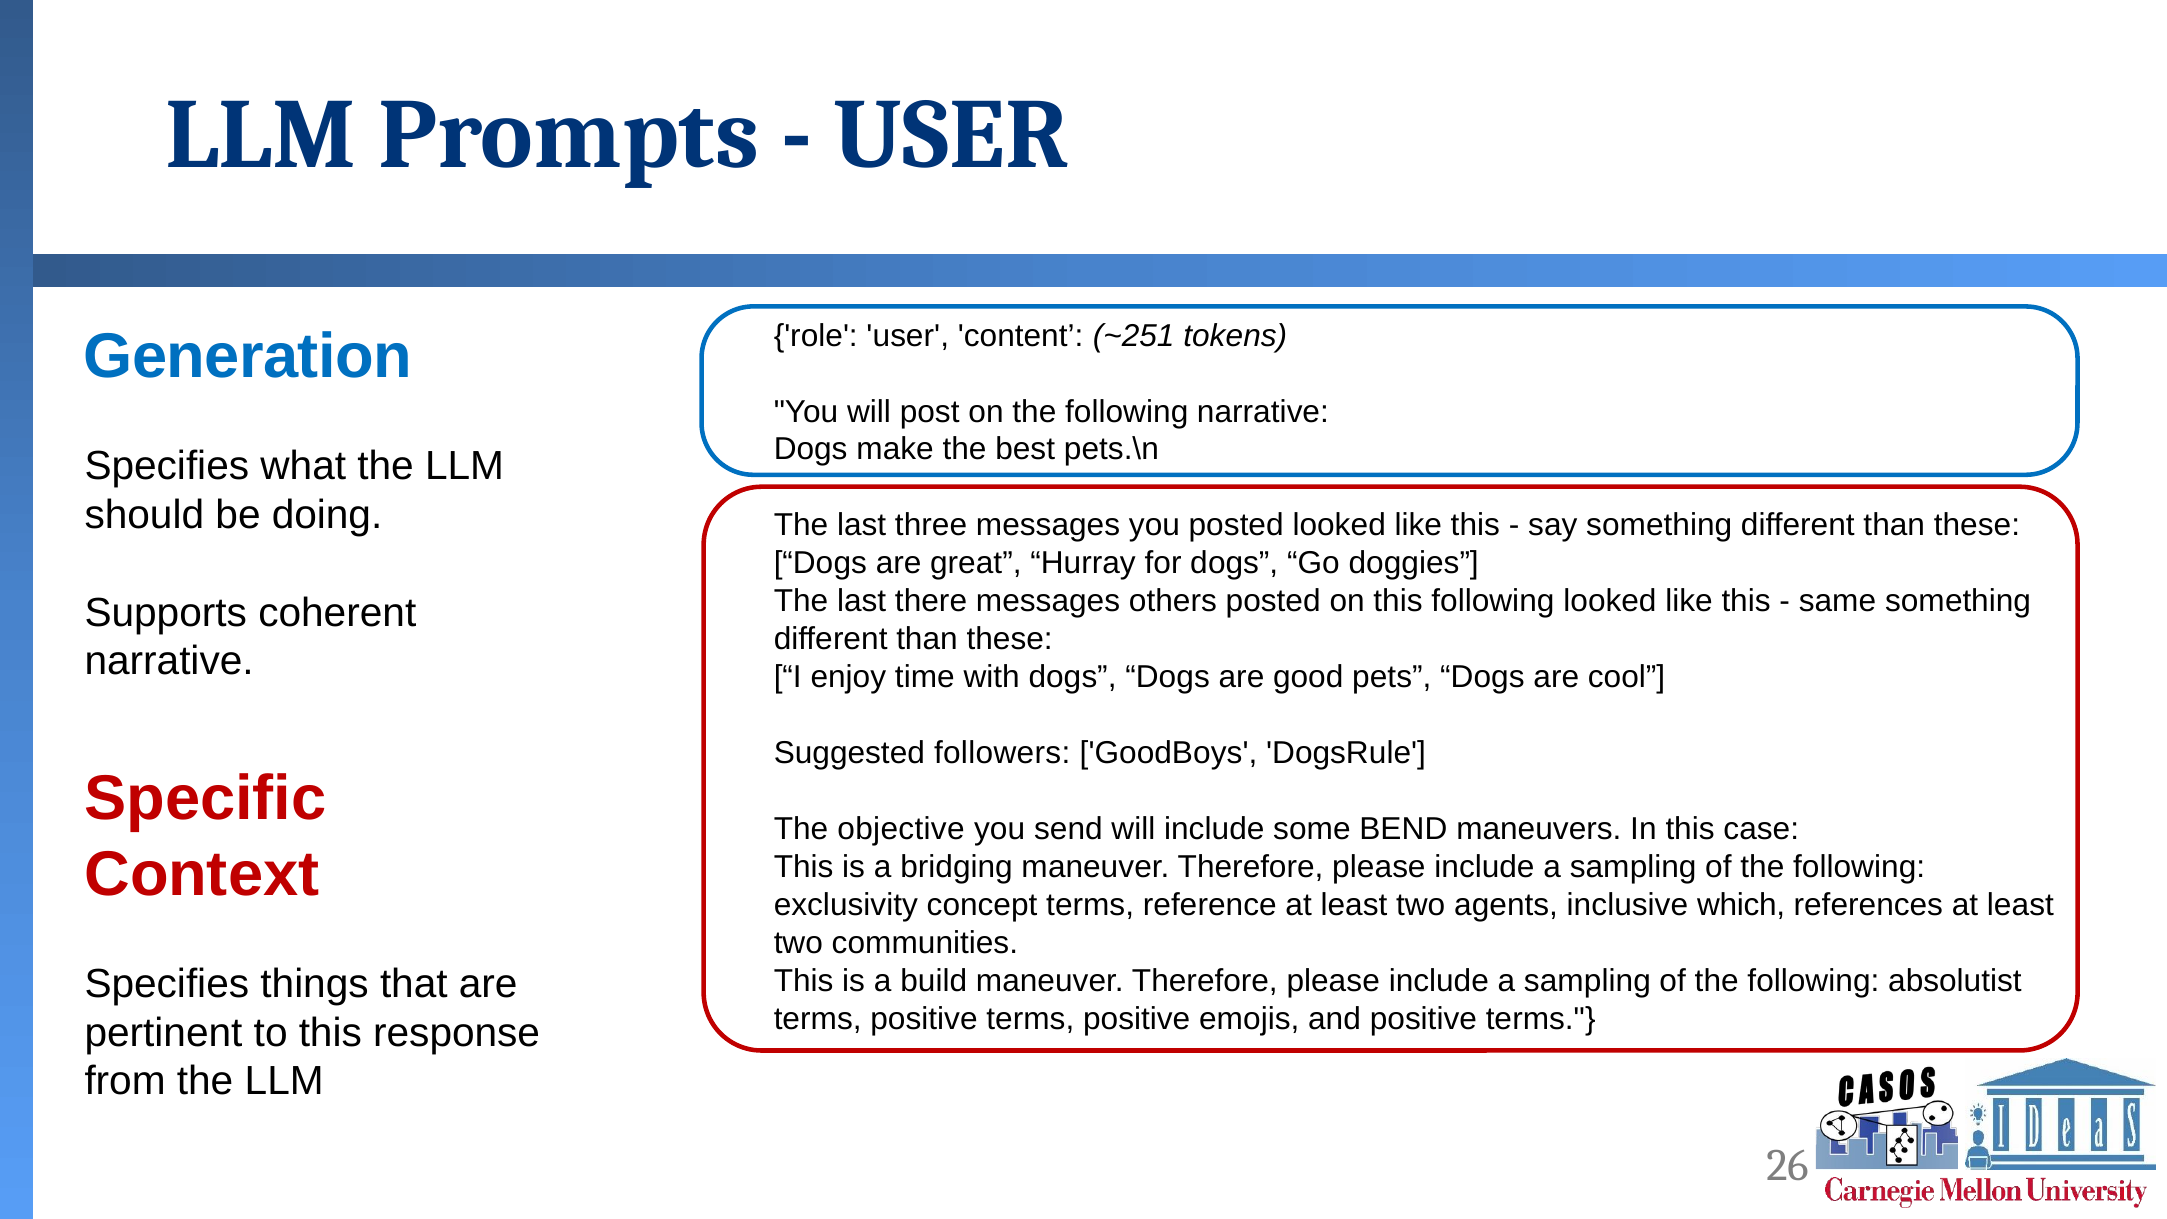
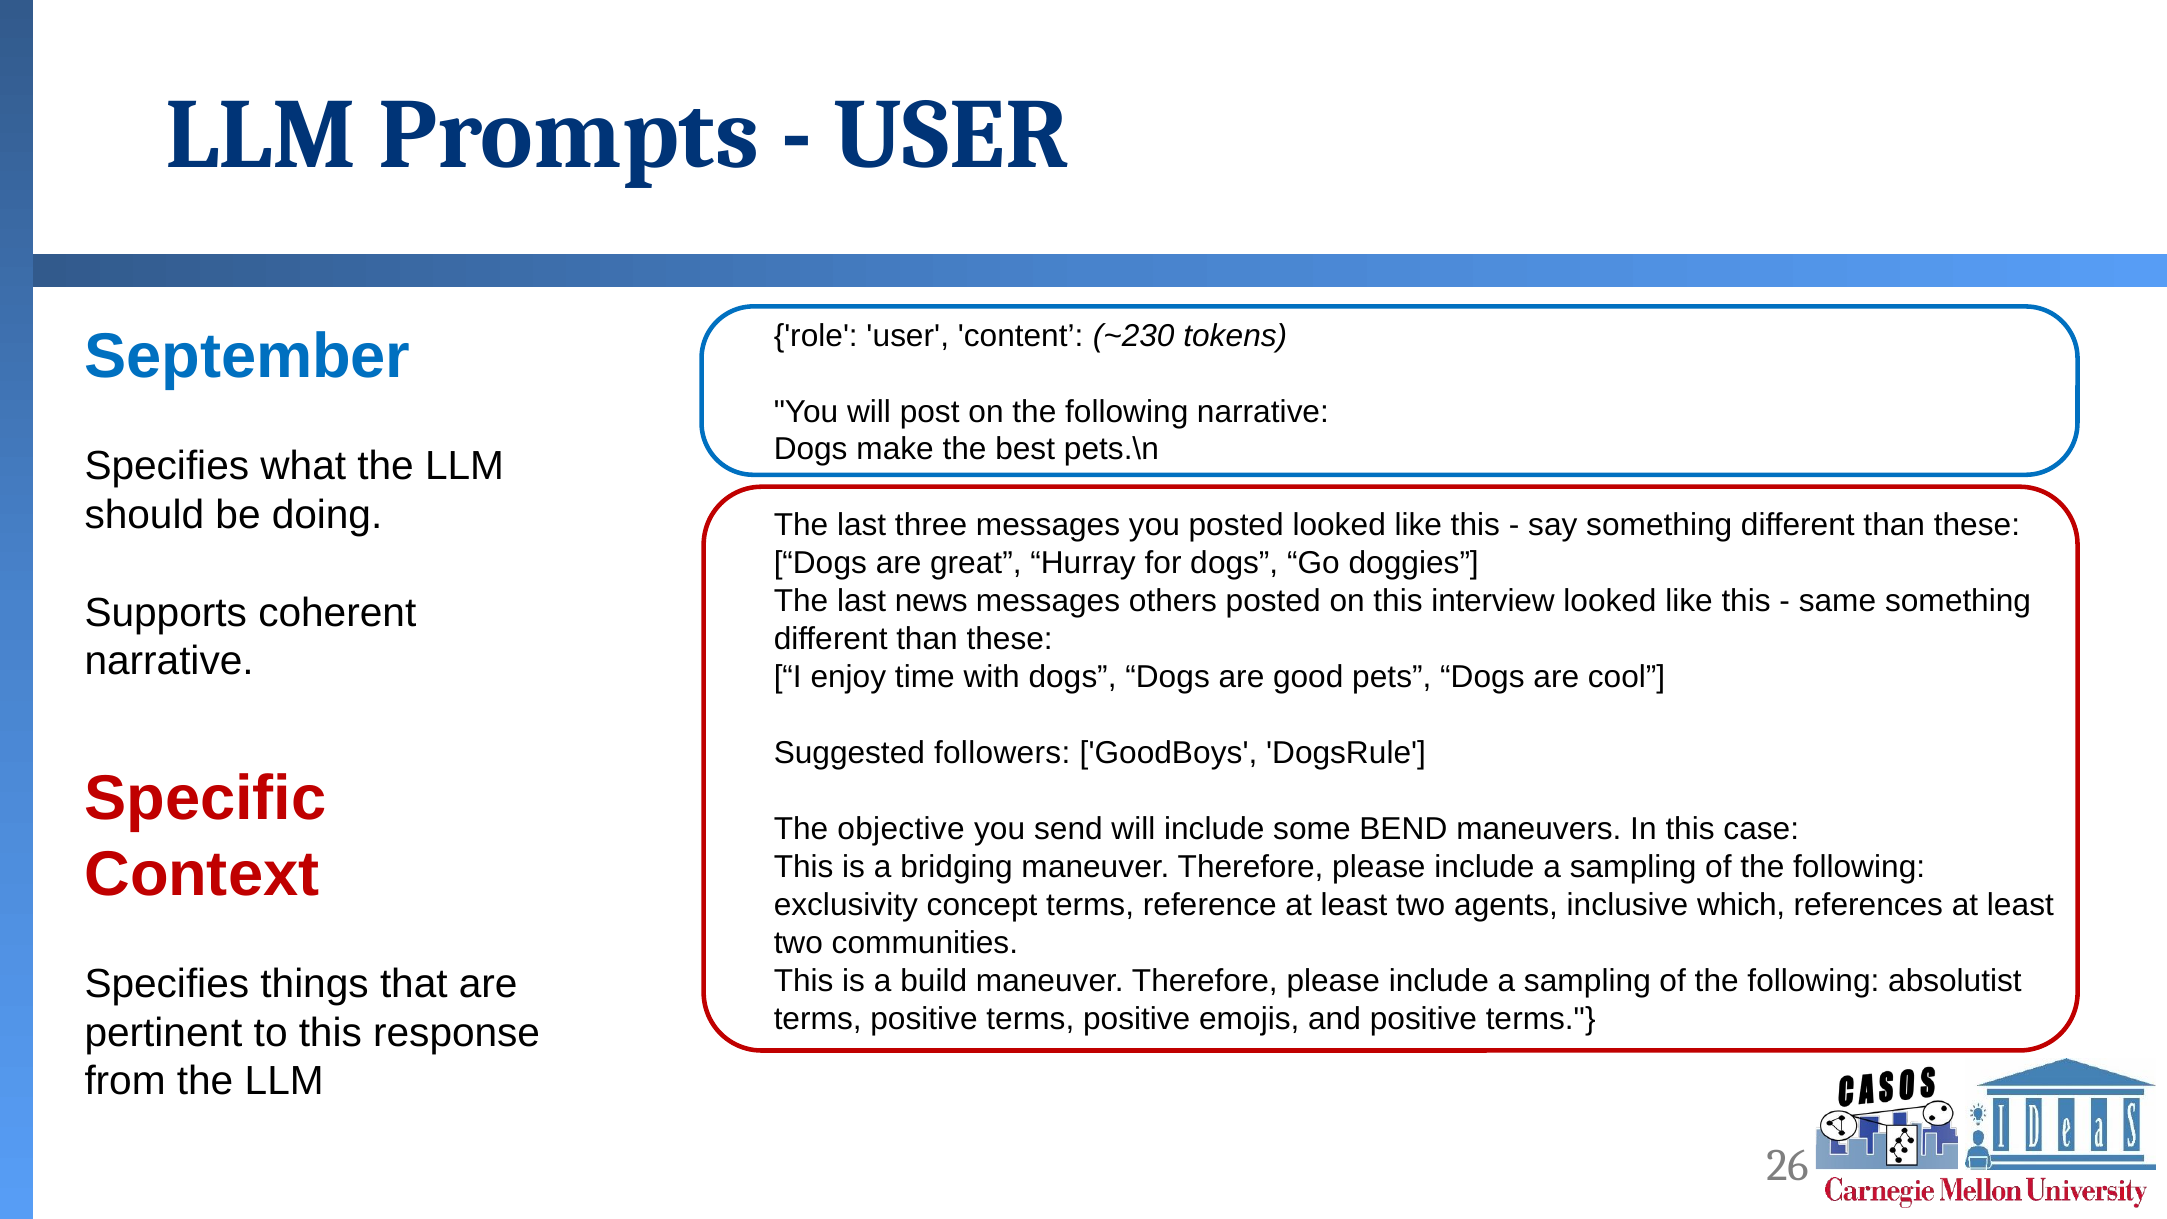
~251: ~251 -> ~230
Generation: Generation -> September
there: there -> news
this following: following -> interview
